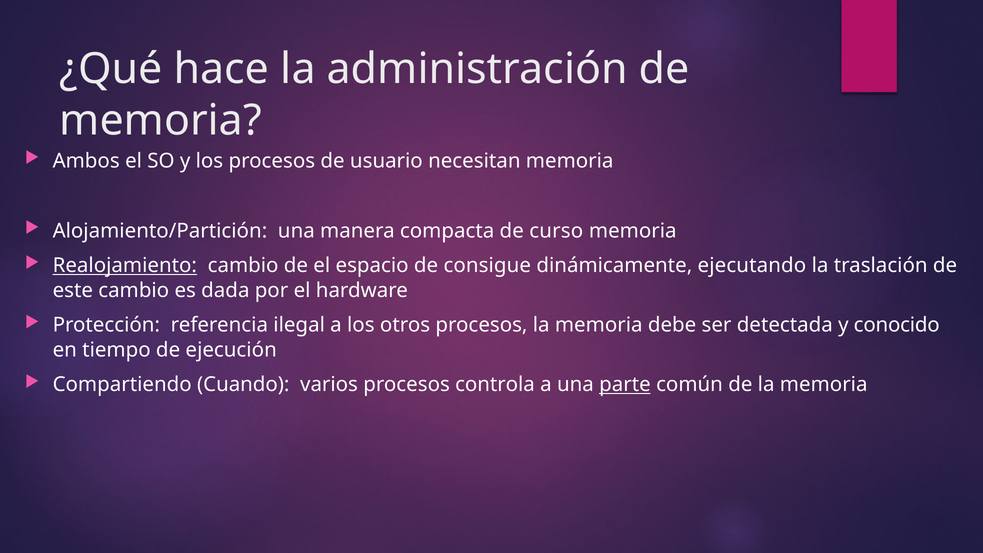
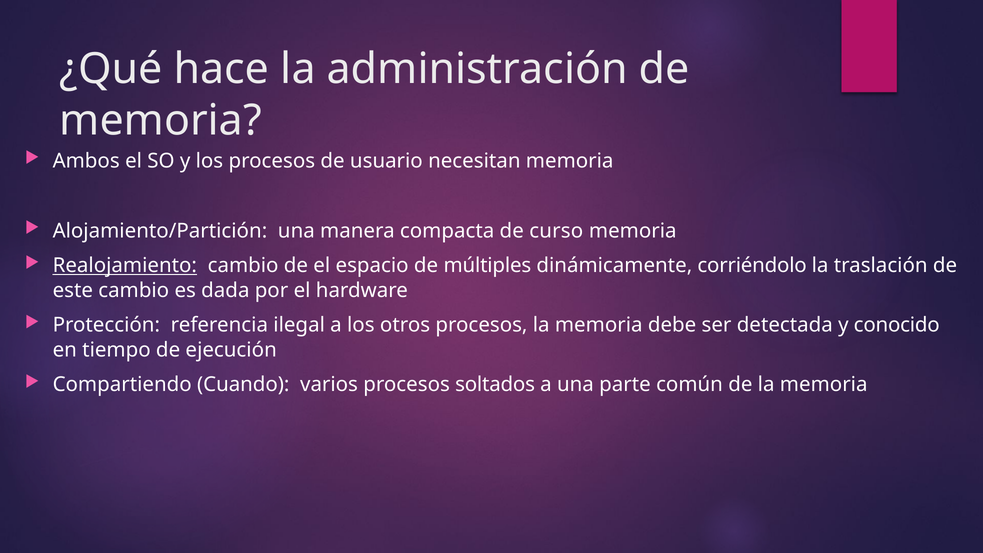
consigue: consigue -> múltiples
ejecutando: ejecutando -> corriéndolo
controla: controla -> soltados
parte underline: present -> none
